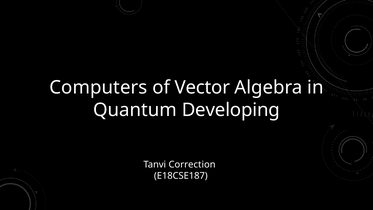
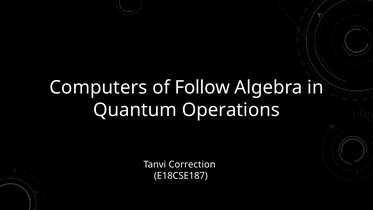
Vector: Vector -> Follow
Developing: Developing -> Operations
